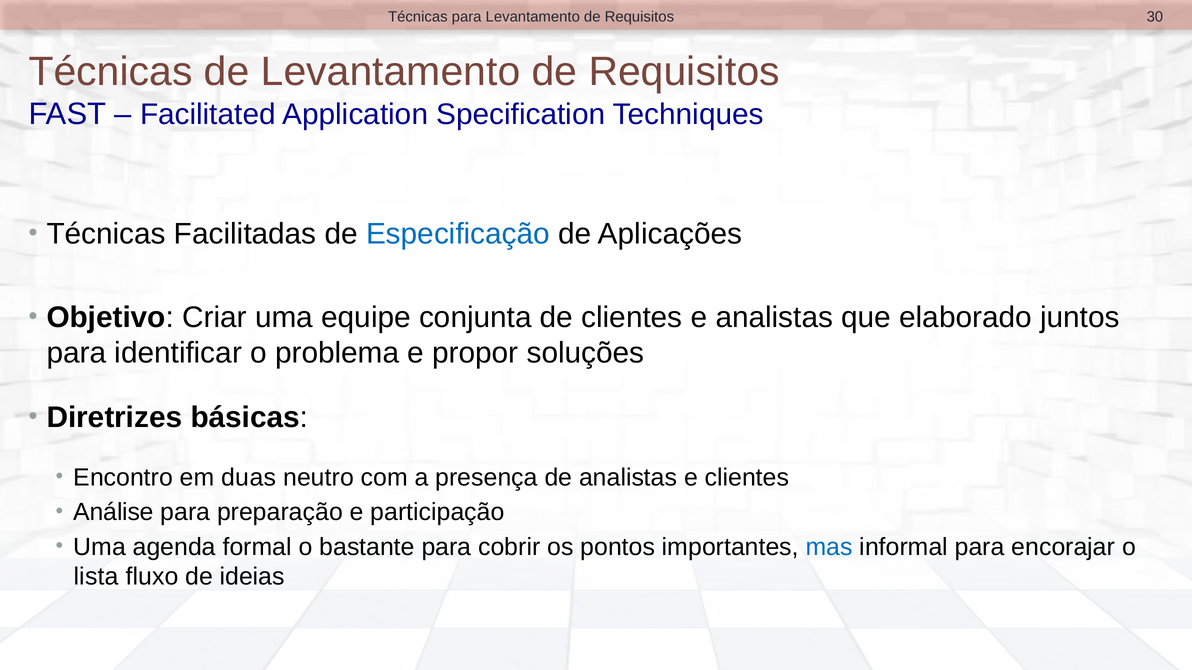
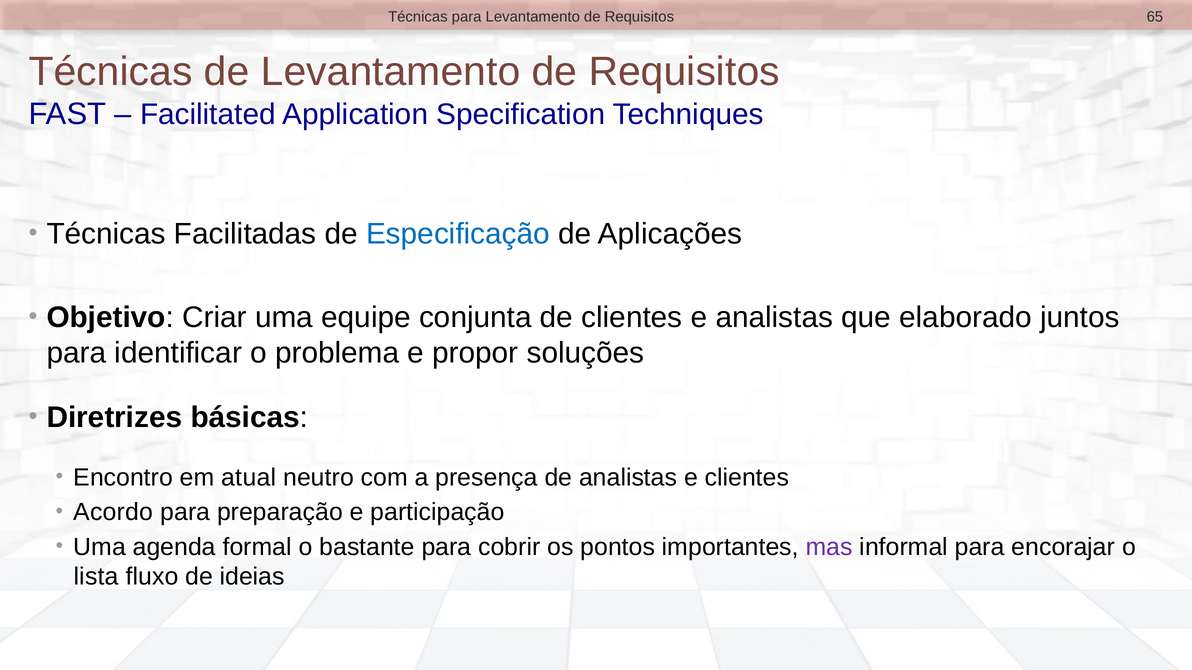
30: 30 -> 65
duas: duas -> atual
Análise: Análise -> Acordo
mas colour: blue -> purple
